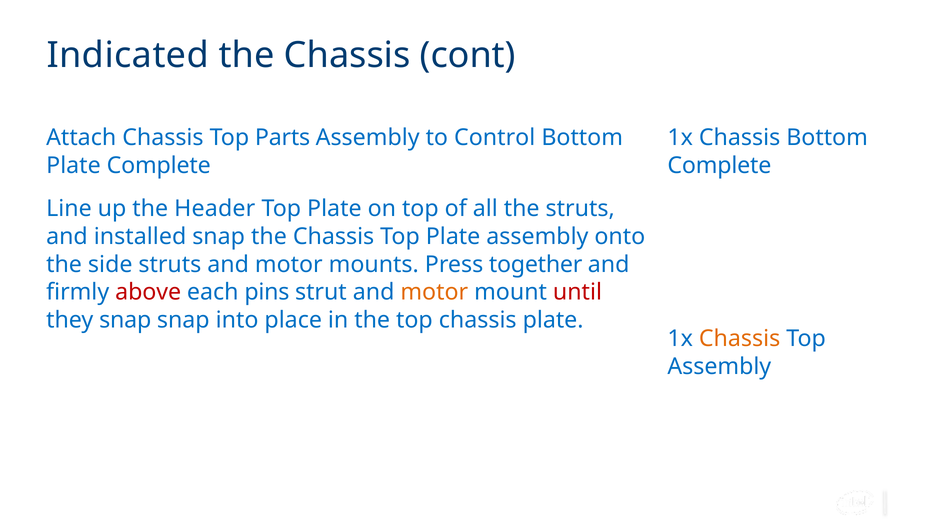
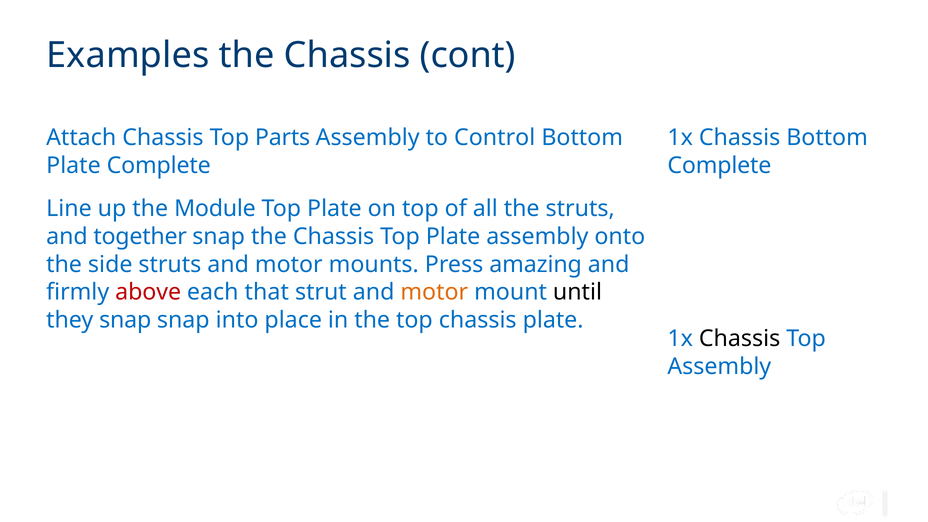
Indicated: Indicated -> Examples
Header: Header -> Module
installed: installed -> together
together: together -> amazing
pins: pins -> that
until colour: red -> black
Chassis at (740, 339) colour: orange -> black
